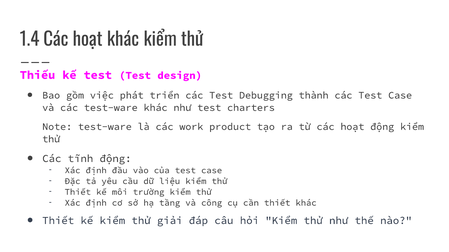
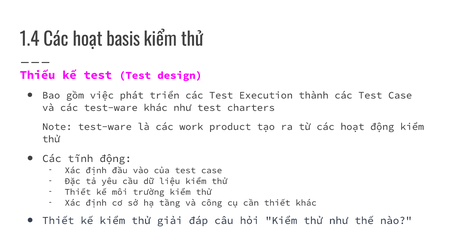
hoạt khác: khác -> basis
Debugging: Debugging -> Execution
